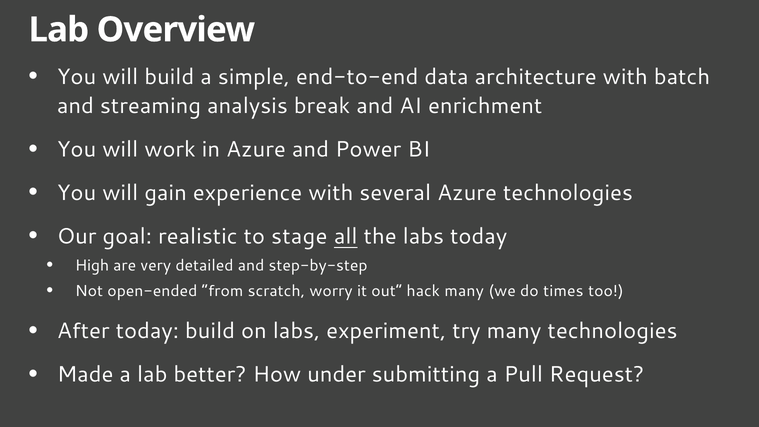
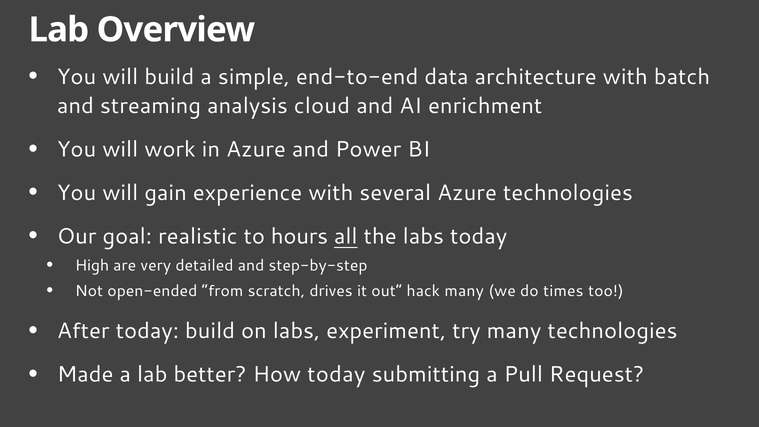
break: break -> cloud
stage: stage -> hours
worry: worry -> drives
How under: under -> today
